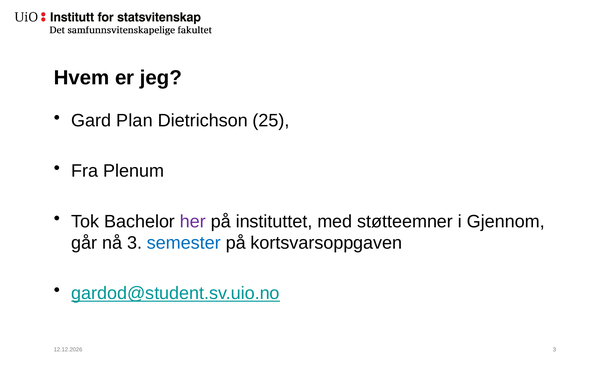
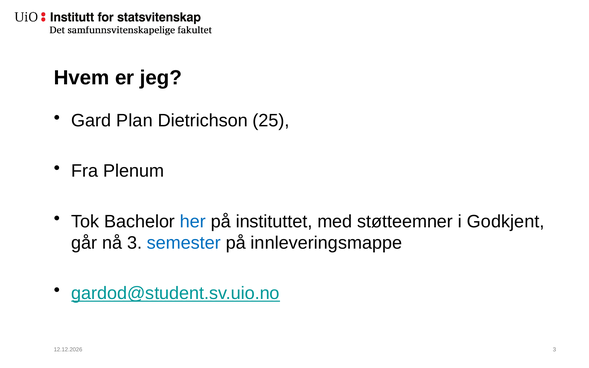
her colour: purple -> blue
Gjennom: Gjennom -> Godkjent
kortsvarsoppgaven: kortsvarsoppgaven -> innleveringsmappe
